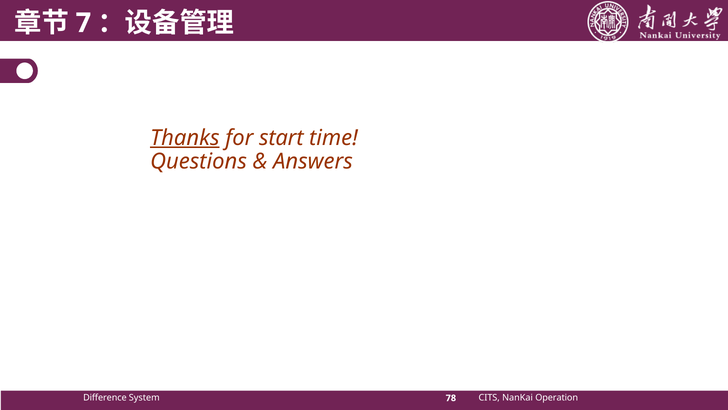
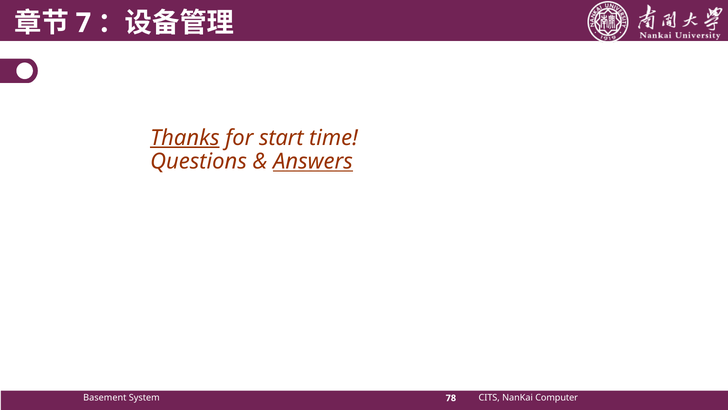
Answers underline: none -> present
Difference: Difference -> Basement
Operation: Operation -> Computer
